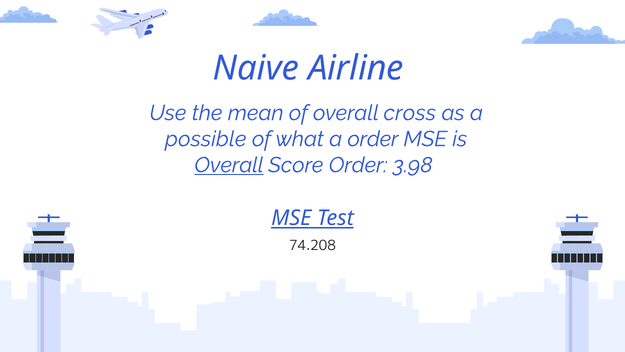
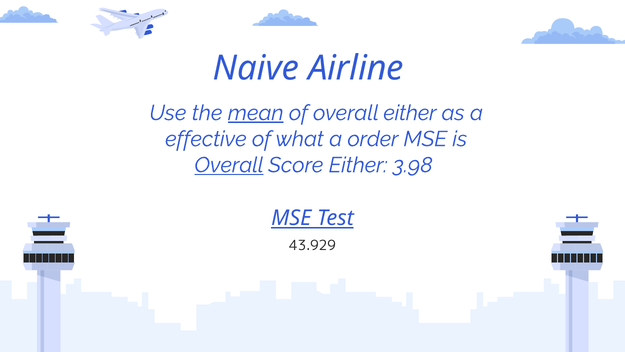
mean underline: none -> present
overall cross: cross -> either
possible: possible -> effective
Score Order: Order -> Either
74.208: 74.208 -> 43.929
